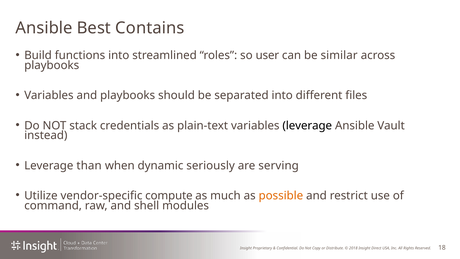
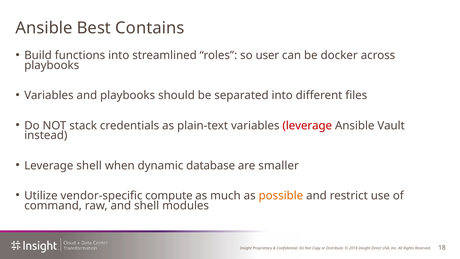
similar: similar -> docker
leverage at (307, 125) colour: black -> red
Leverage than: than -> shell
seriously: seriously -> database
serving: serving -> smaller
